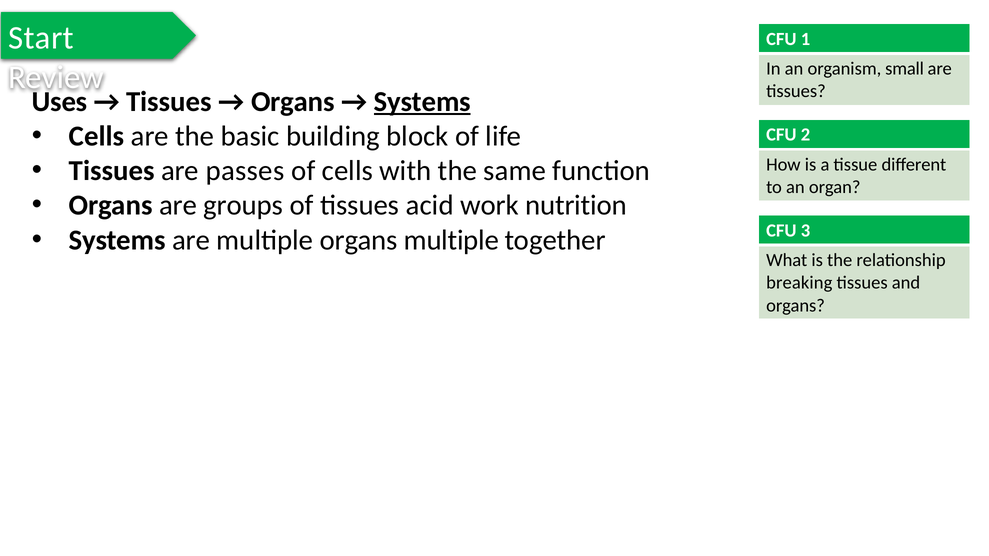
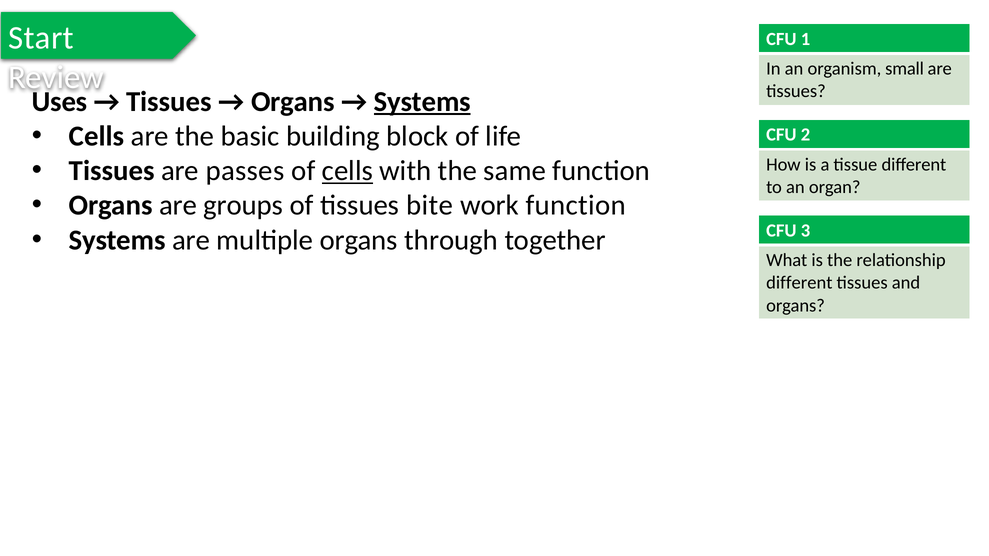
cells at (347, 171) underline: none -> present
acid: acid -> bite
work nutrition: nutrition -> function
organs multiple: multiple -> through
breaking at (799, 283): breaking -> different
